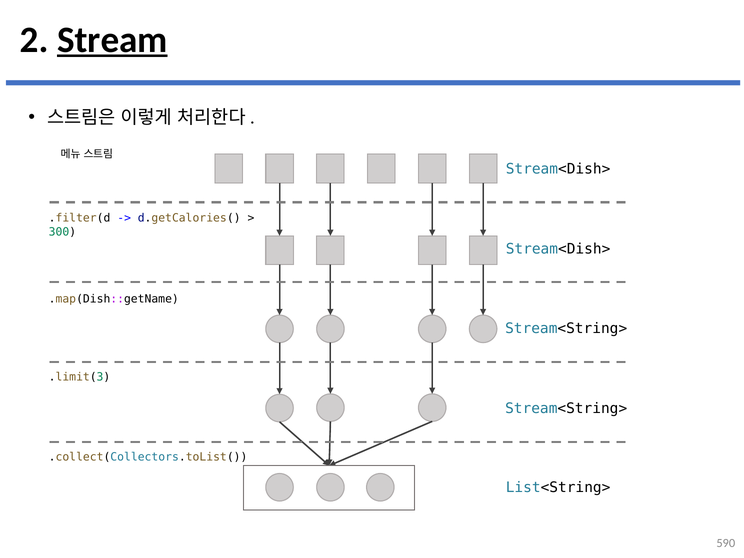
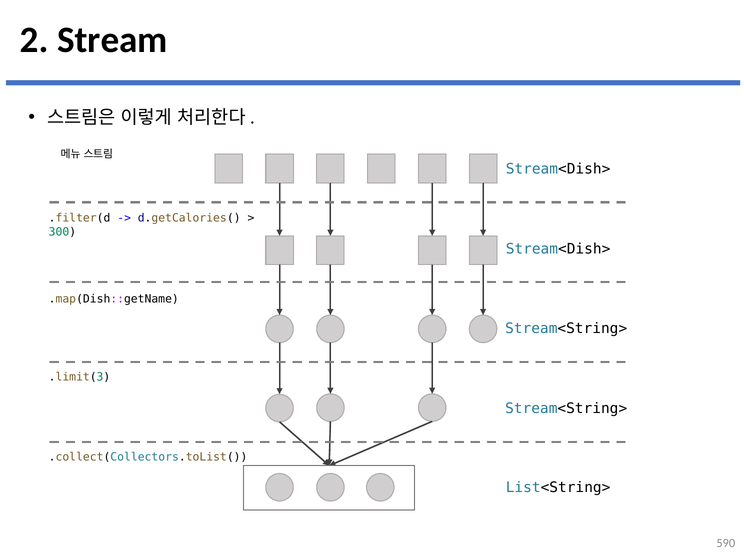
Stream underline: present -> none
